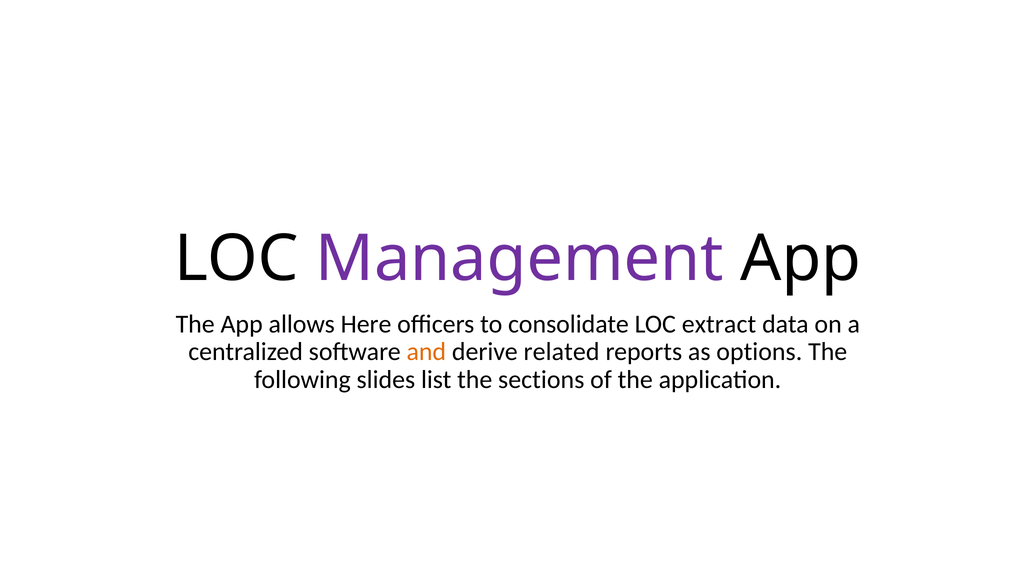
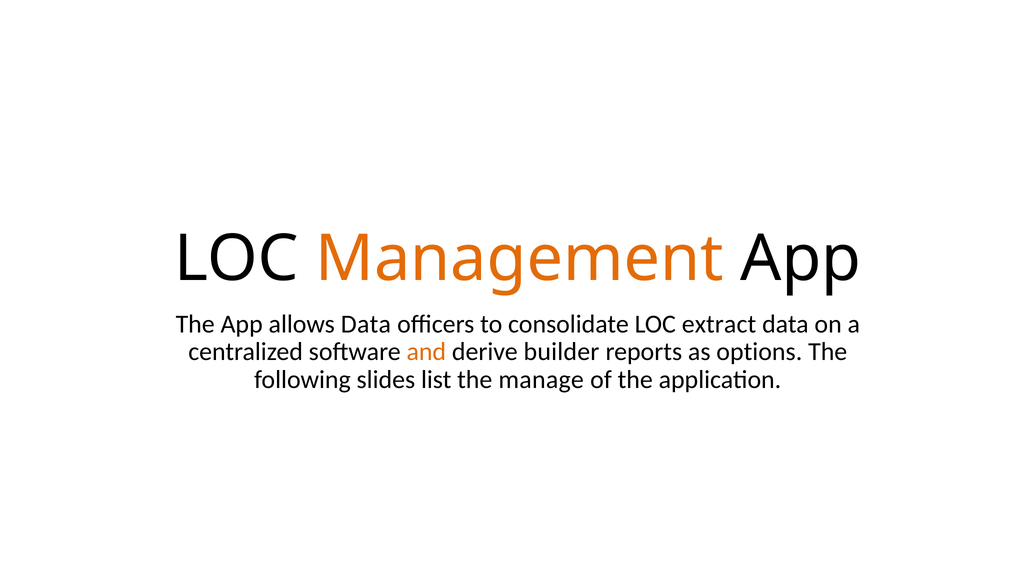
Management colour: purple -> orange
allows Here: Here -> Data
related: related -> builder
sections: sections -> manage
